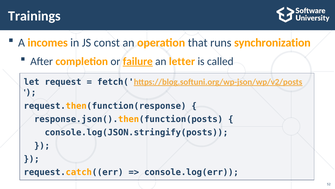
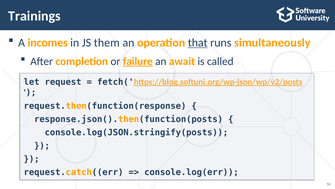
const: const -> them
that underline: none -> present
synchronization: synchronization -> simultaneously
letter: letter -> await
